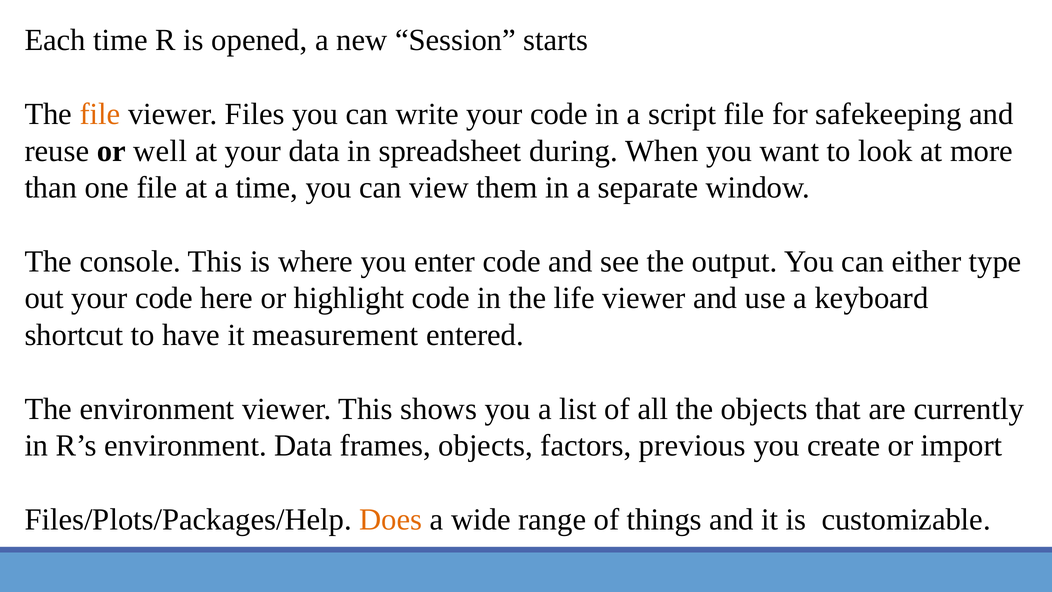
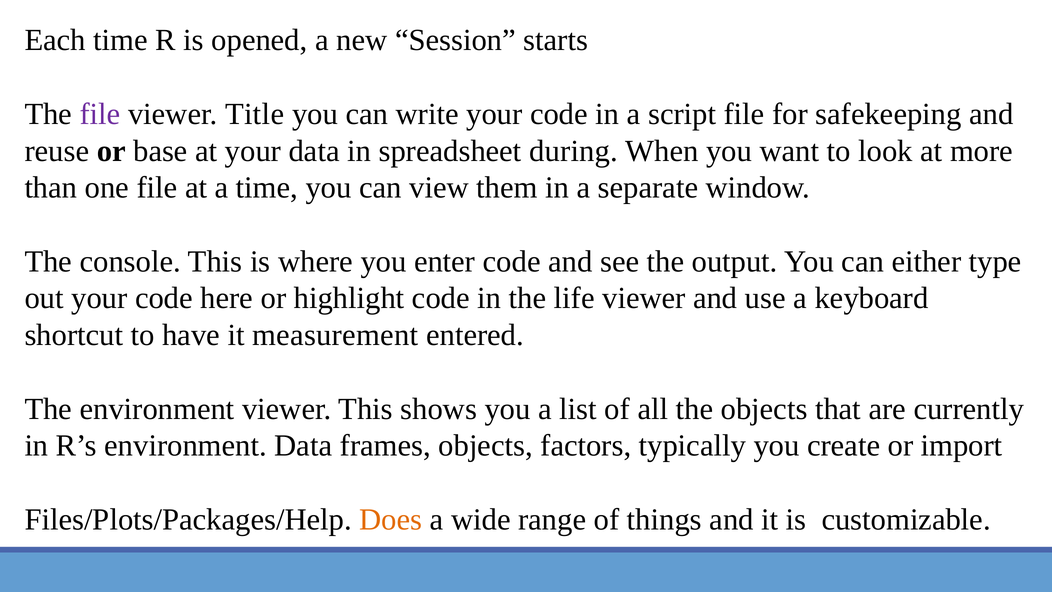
file at (100, 114) colour: orange -> purple
Files: Files -> Title
well: well -> base
previous: previous -> typically
